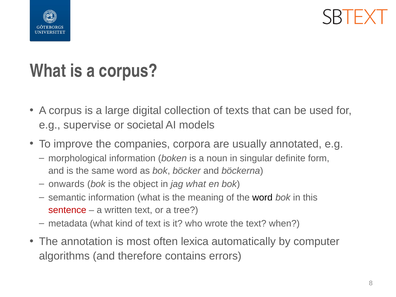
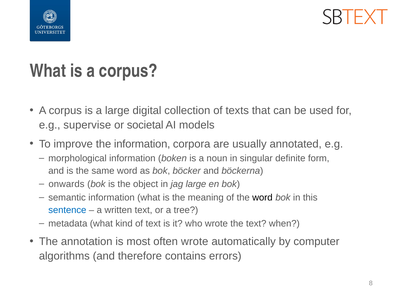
the companies: companies -> information
jag what: what -> large
sentence colour: red -> blue
often lexica: lexica -> wrote
